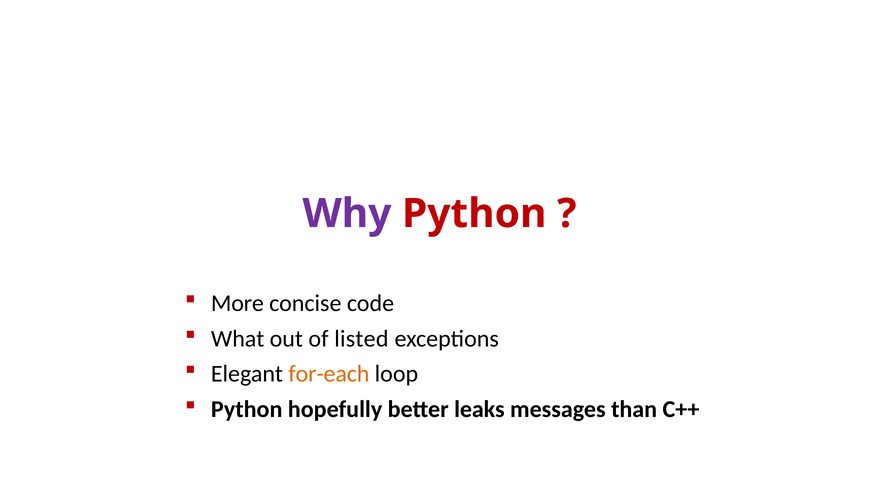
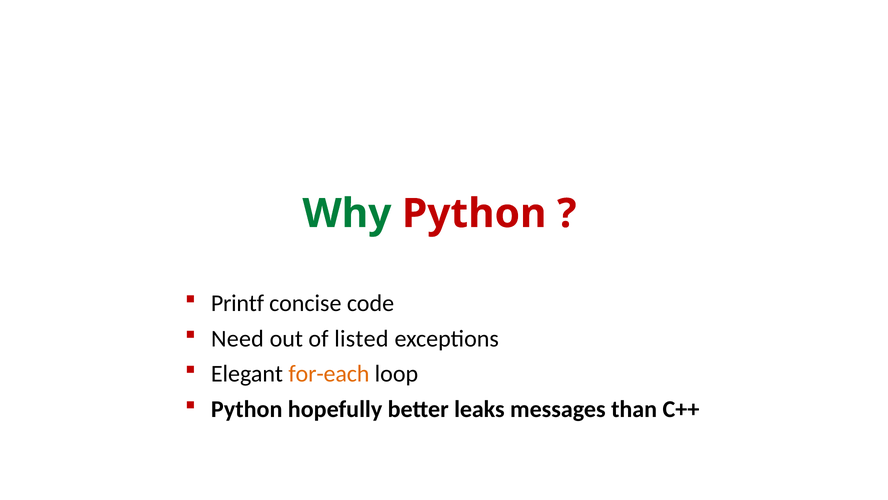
Why colour: purple -> green
More: More -> Printf
What: What -> Need
